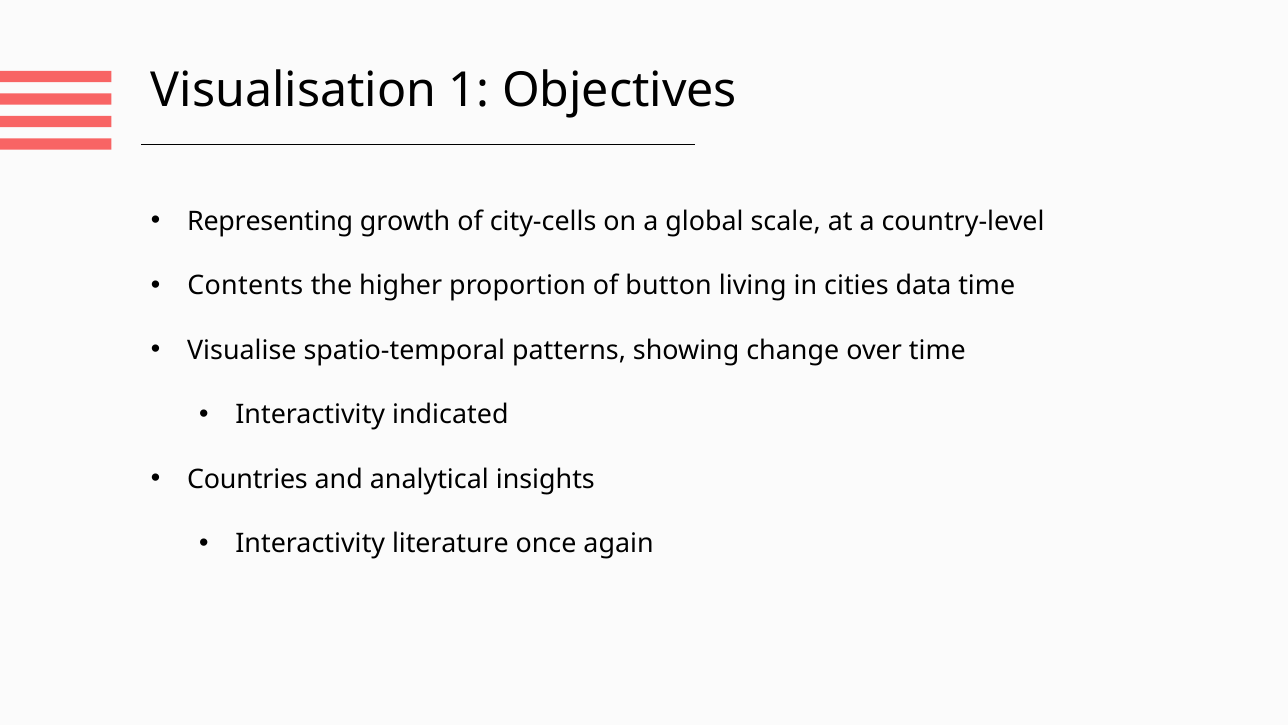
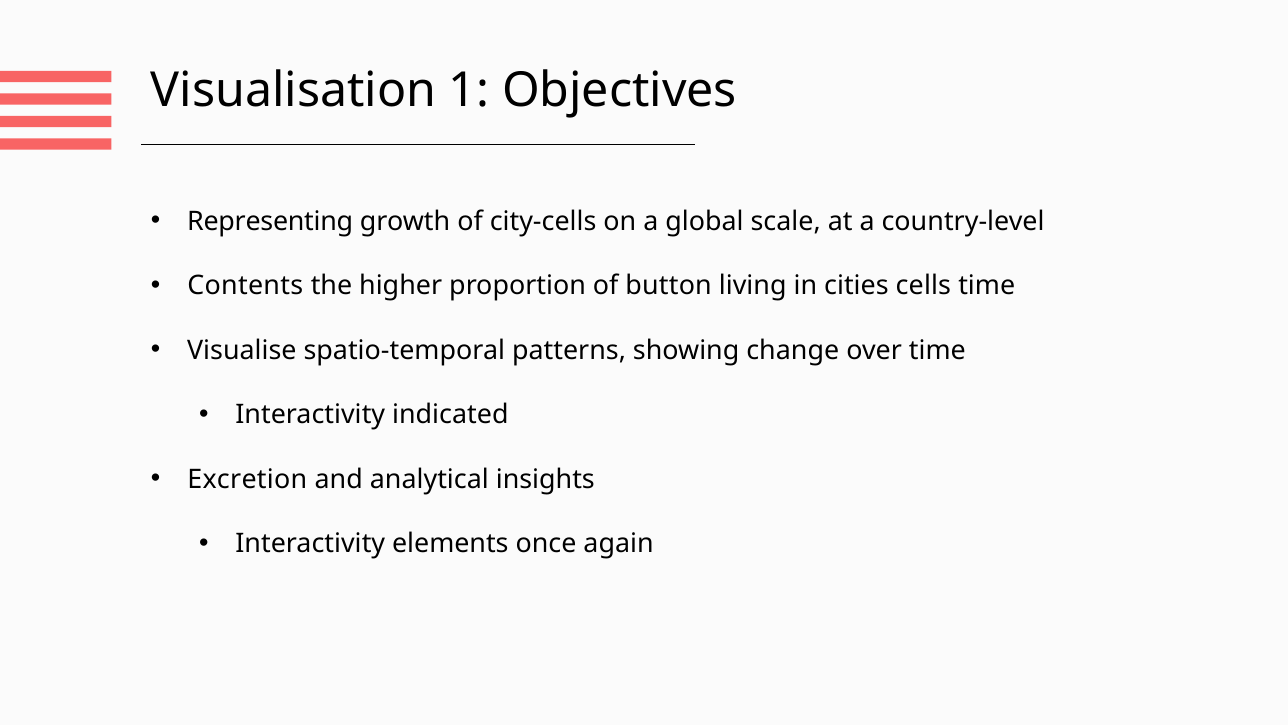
data: data -> cells
Countries: Countries -> Excretion
literature: literature -> elements
